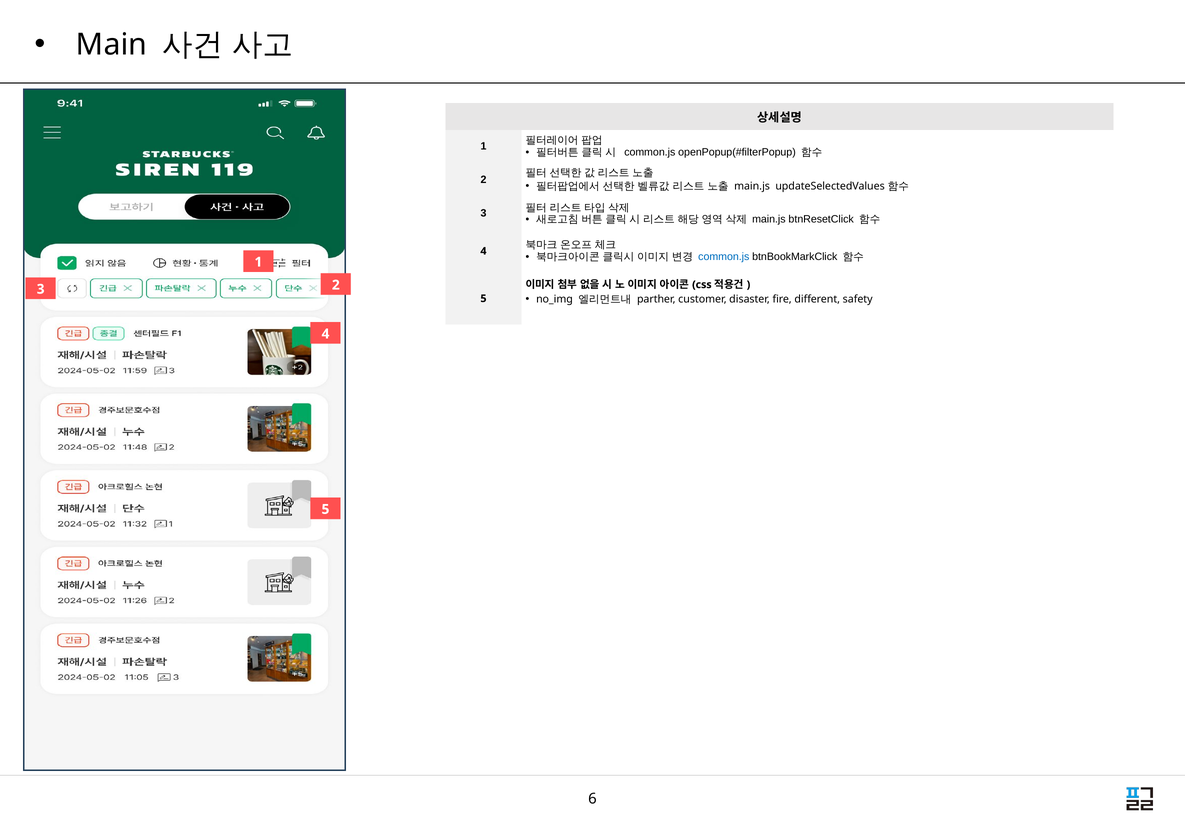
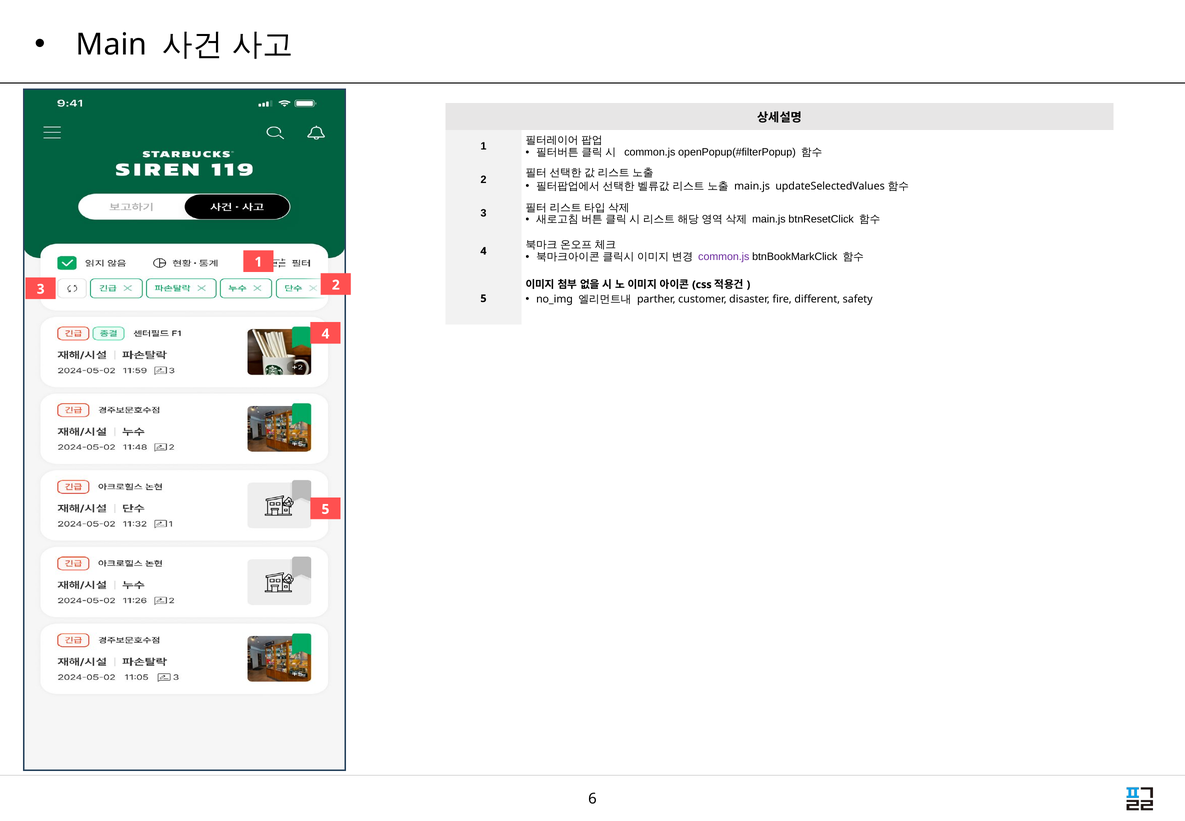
common.js at (724, 256) colour: blue -> purple
